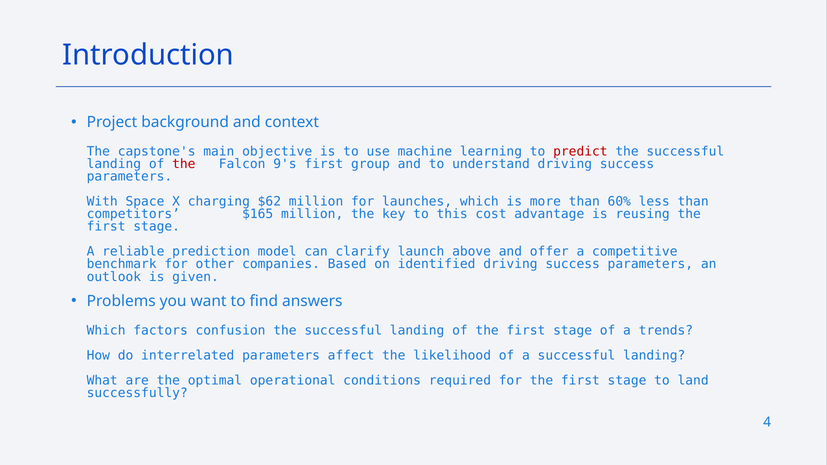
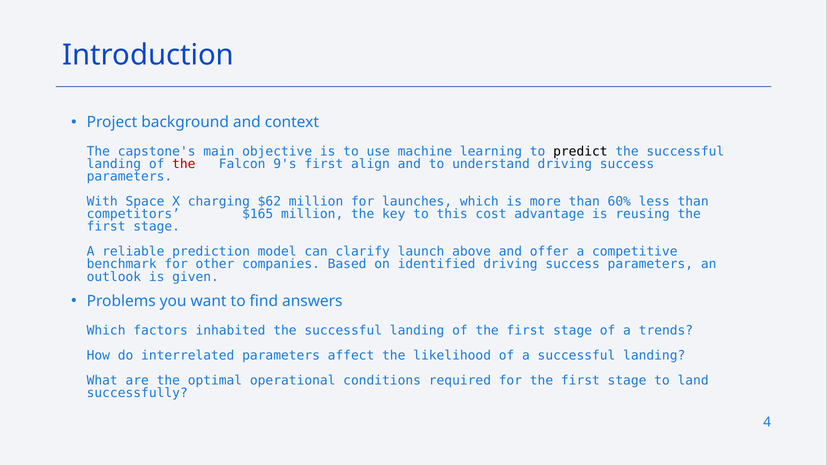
predict colour: red -> black
group: group -> align
confusion: confusion -> inhabited
